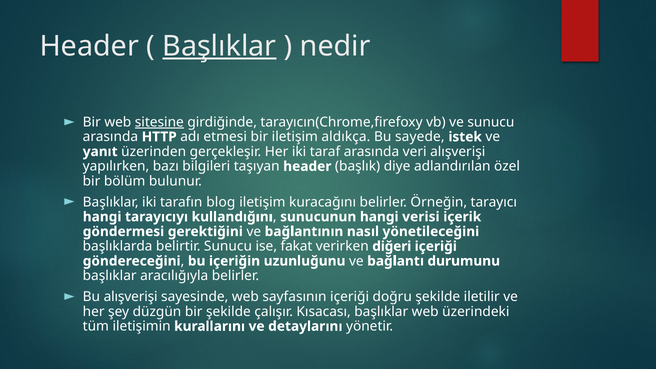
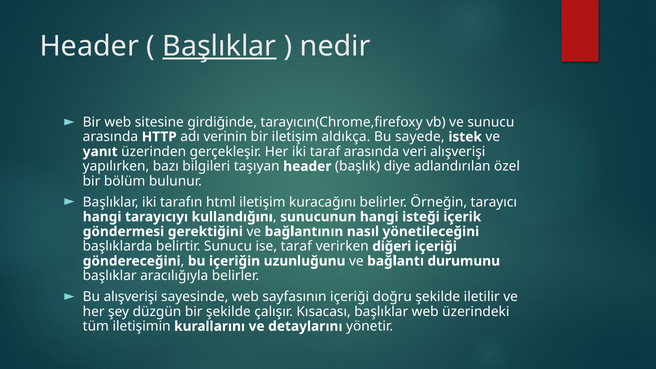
sitesine underline: present -> none
etmesi: etmesi -> verinin
blog: blog -> html
verisi: verisi -> isteği
ise fakat: fakat -> taraf
